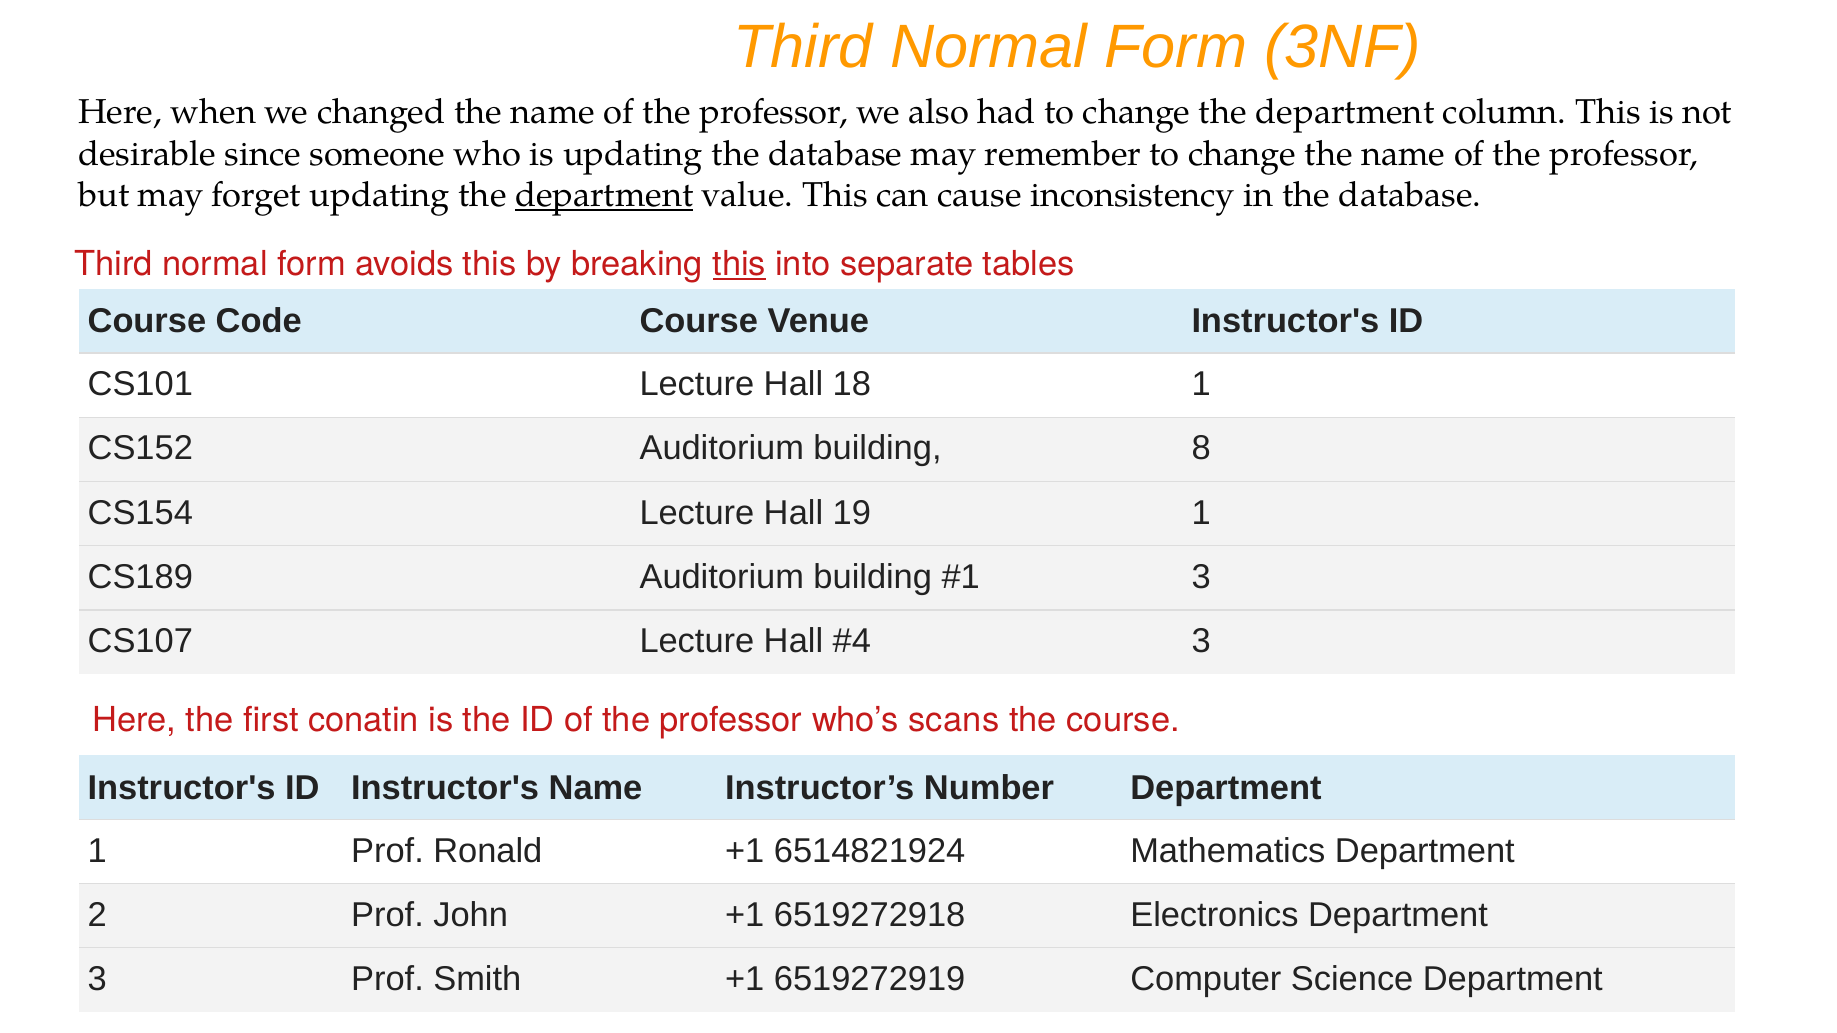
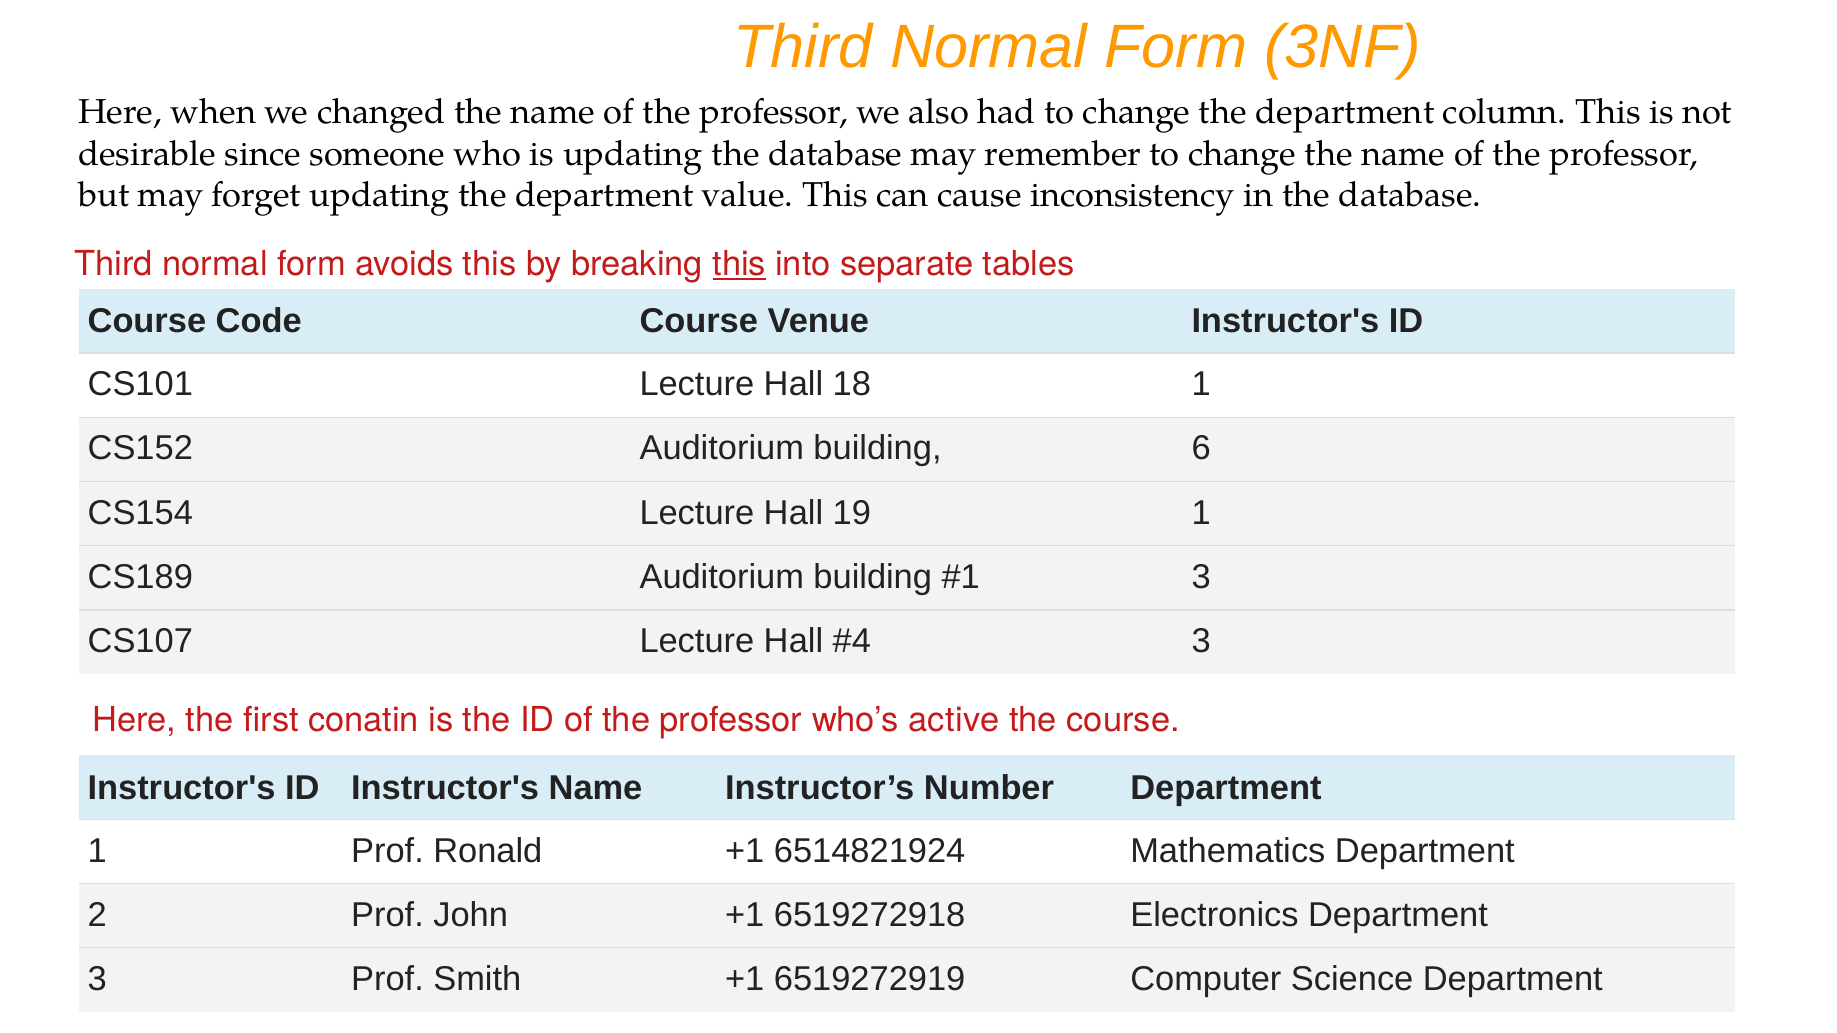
department at (604, 195) underline: present -> none
8: 8 -> 6
scans: scans -> active
